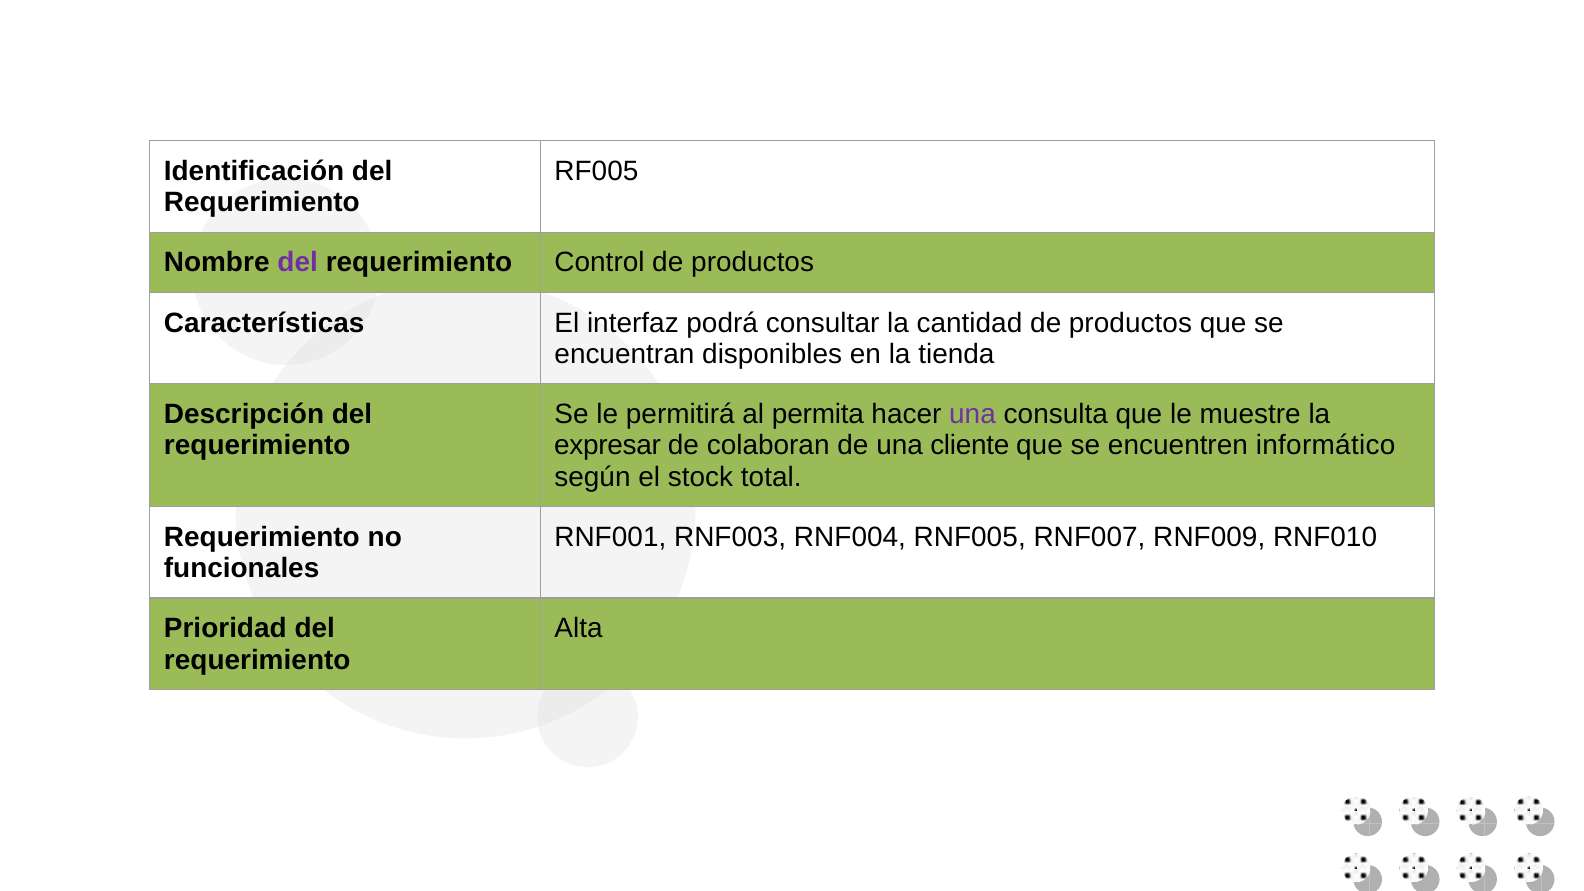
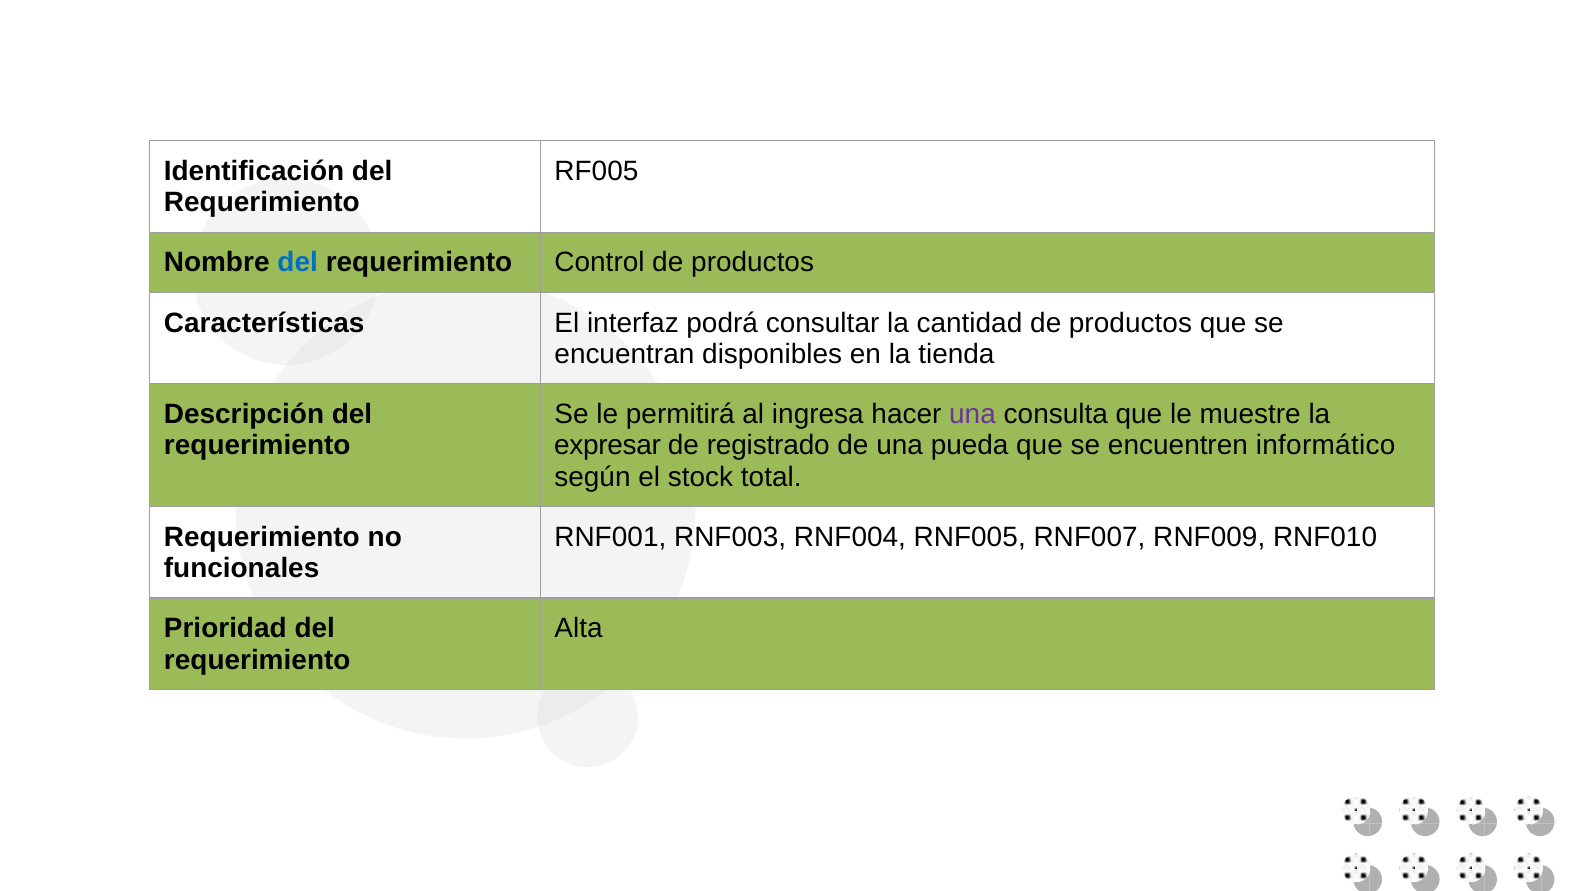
del at (298, 263) colour: purple -> blue
permita: permita -> ingresa
colaboran: colaboran -> registrado
cliente: cliente -> pueda
